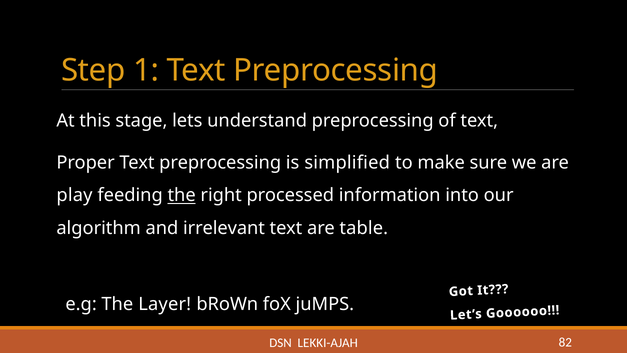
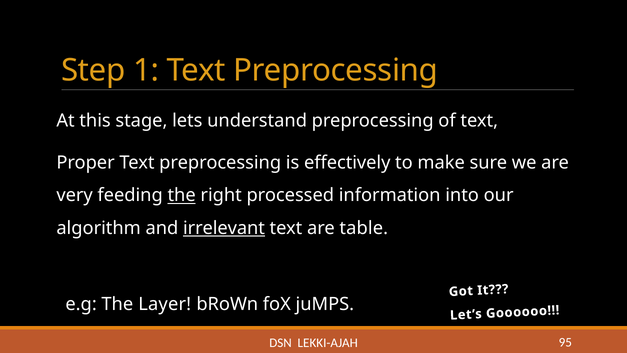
simplified: simplified -> effectively
play: play -> very
irrelevant underline: none -> present
82: 82 -> 95
